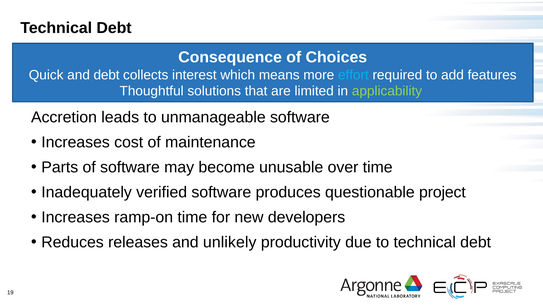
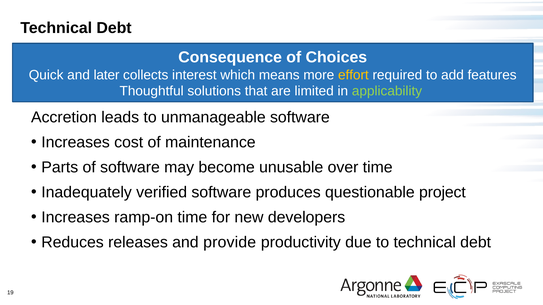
and debt: debt -> later
effort colour: light blue -> yellow
unlikely: unlikely -> provide
